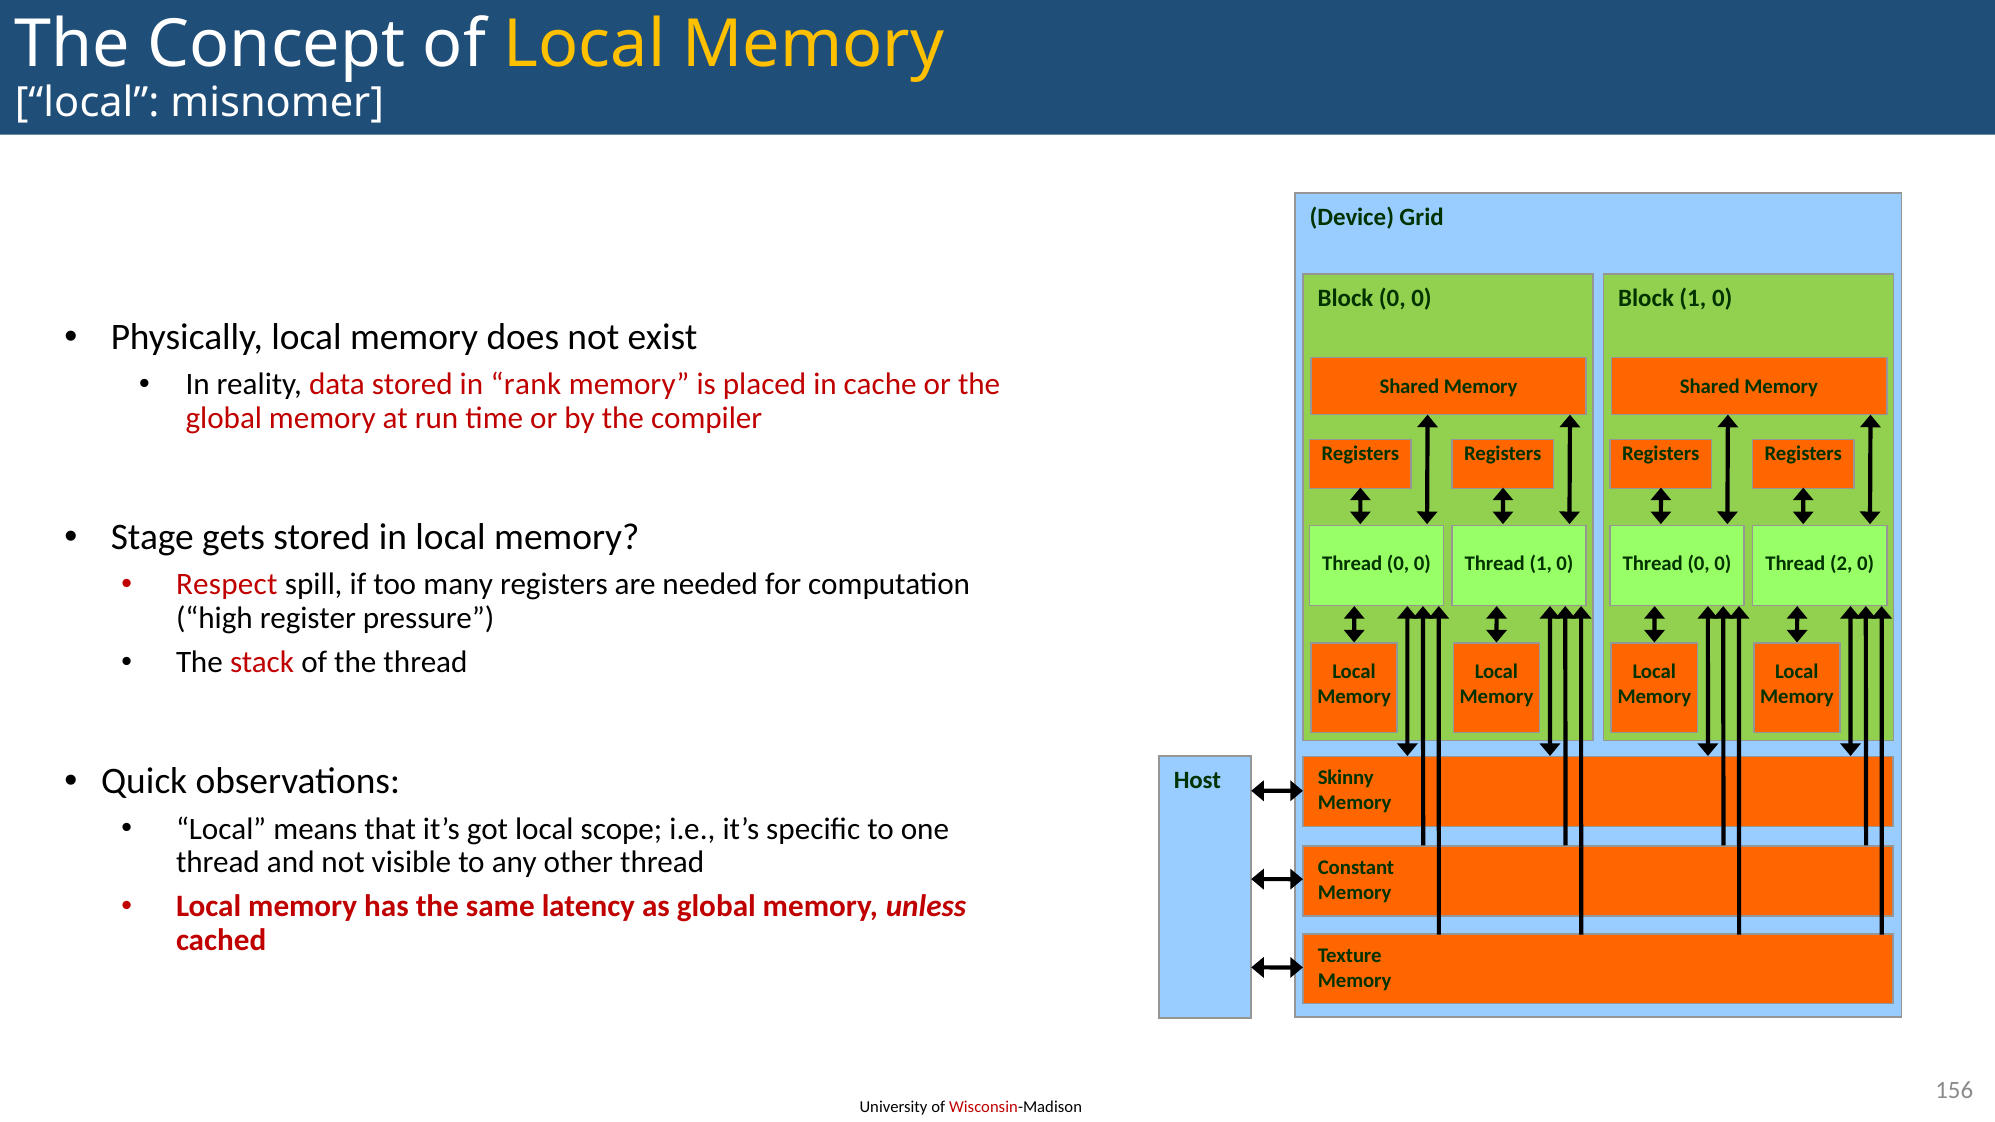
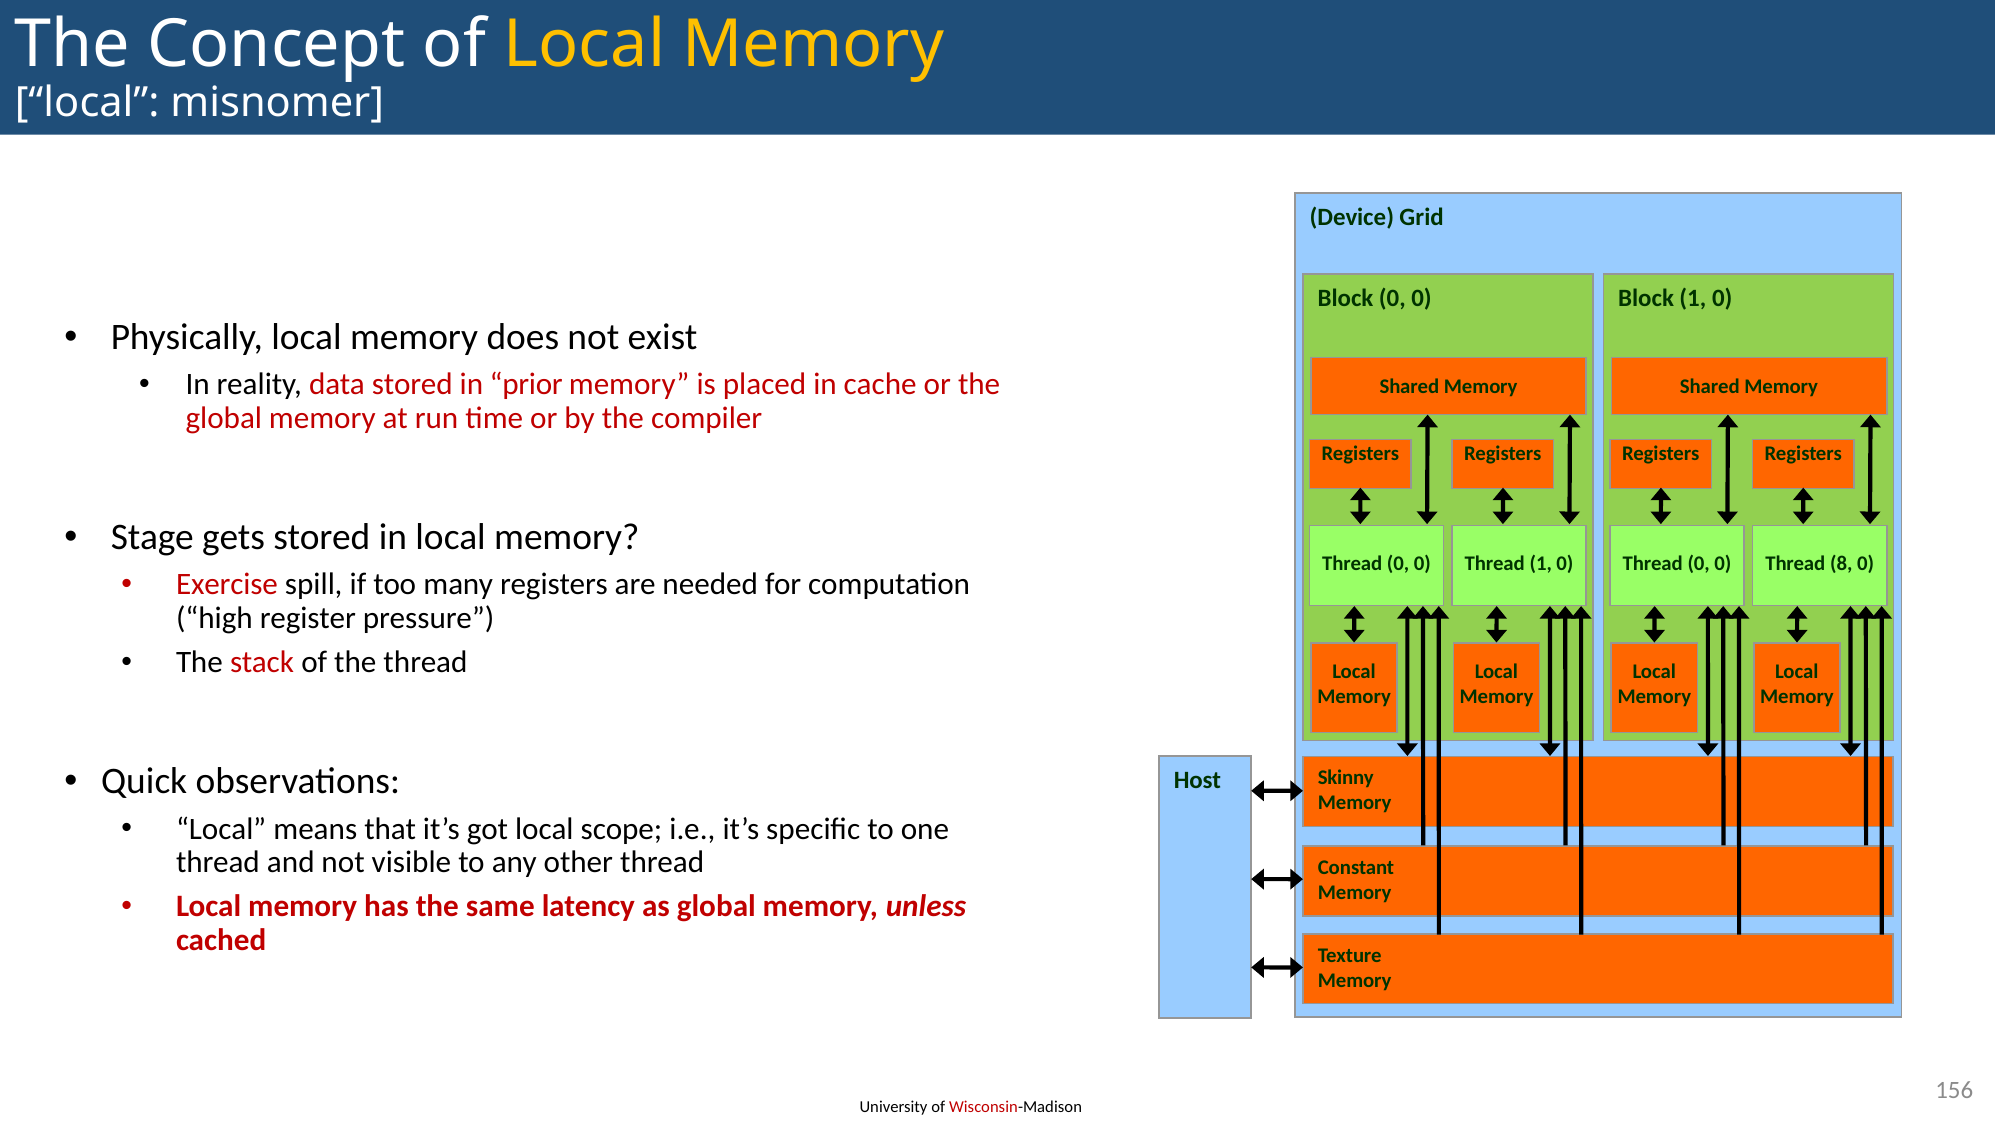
rank: rank -> prior
2: 2 -> 8
Respect: Respect -> Exercise
